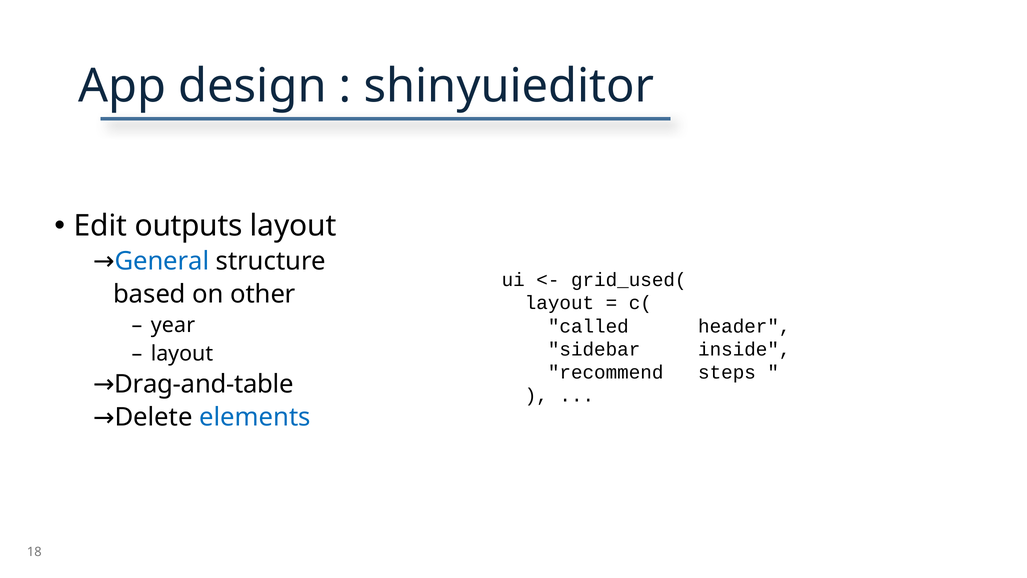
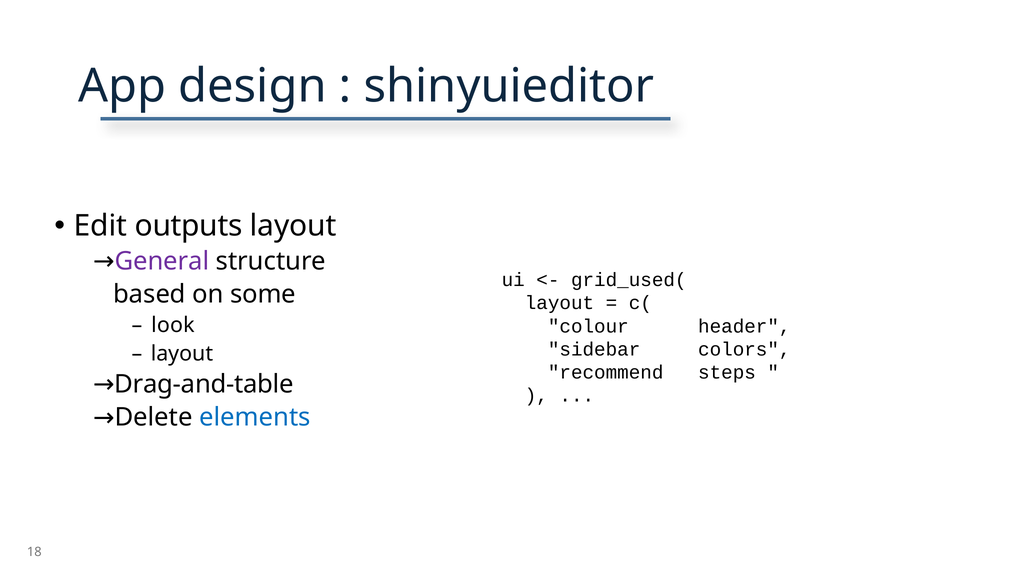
General colour: blue -> purple
other: other -> some
called: called -> colour
year: year -> look
inside: inside -> colors
